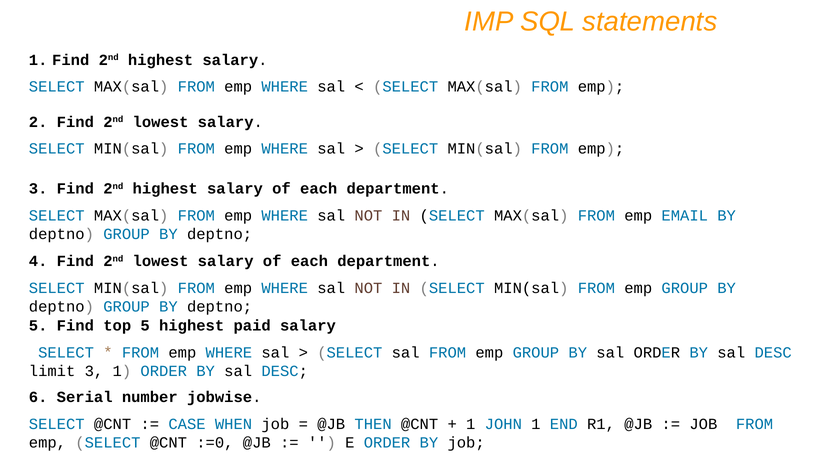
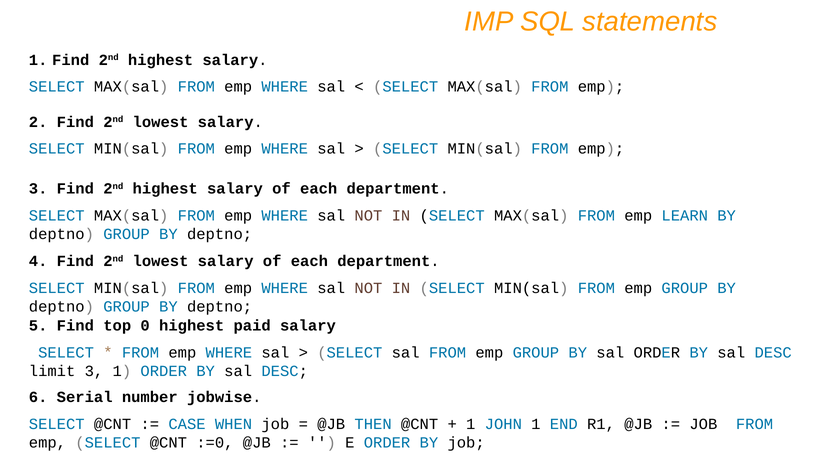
EMAIL: EMAIL -> LEARN
top 5: 5 -> 0
